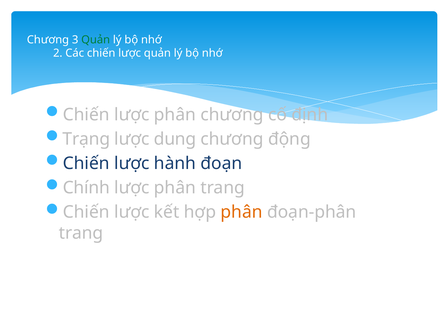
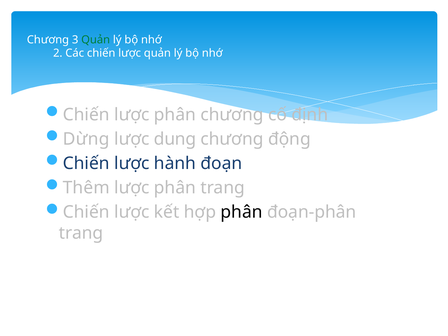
Trạng: Trạng -> Dừng
Chính: Chính -> Thêm
phân at (242, 212) colour: orange -> black
